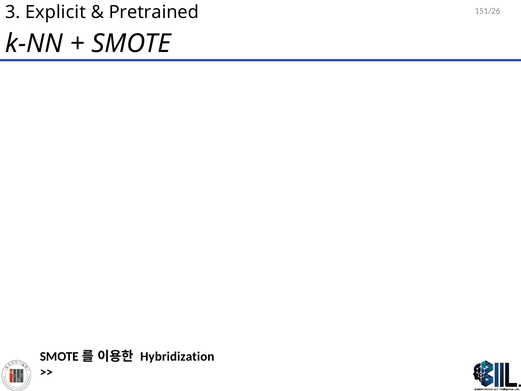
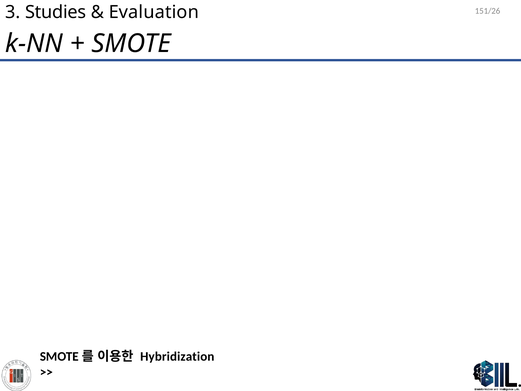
Explicit: Explicit -> Studies
Pretrained: Pretrained -> Evaluation
